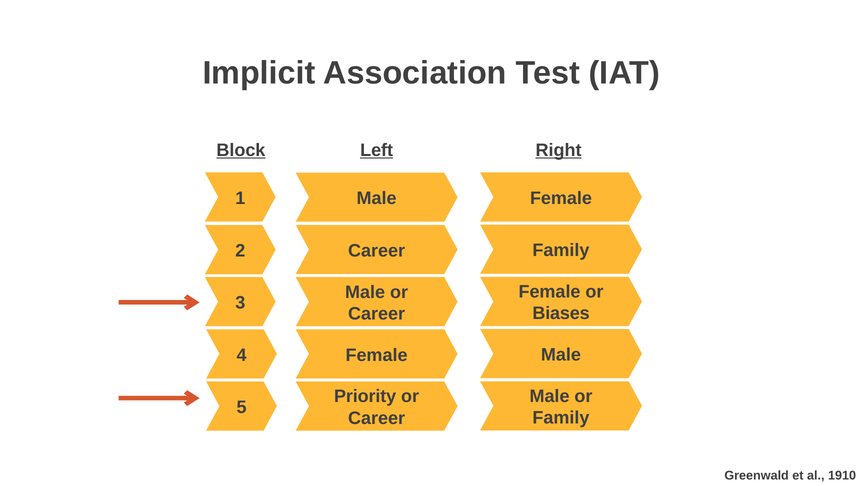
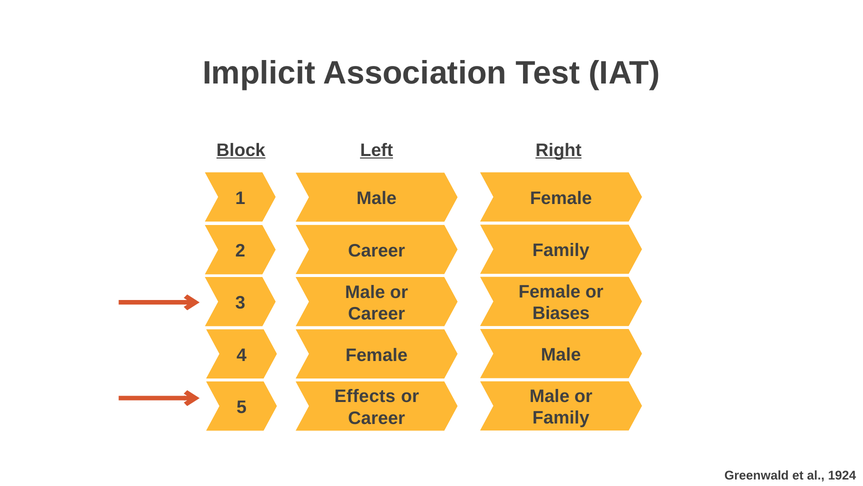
Priority: Priority -> Effects
1910: 1910 -> 1924
